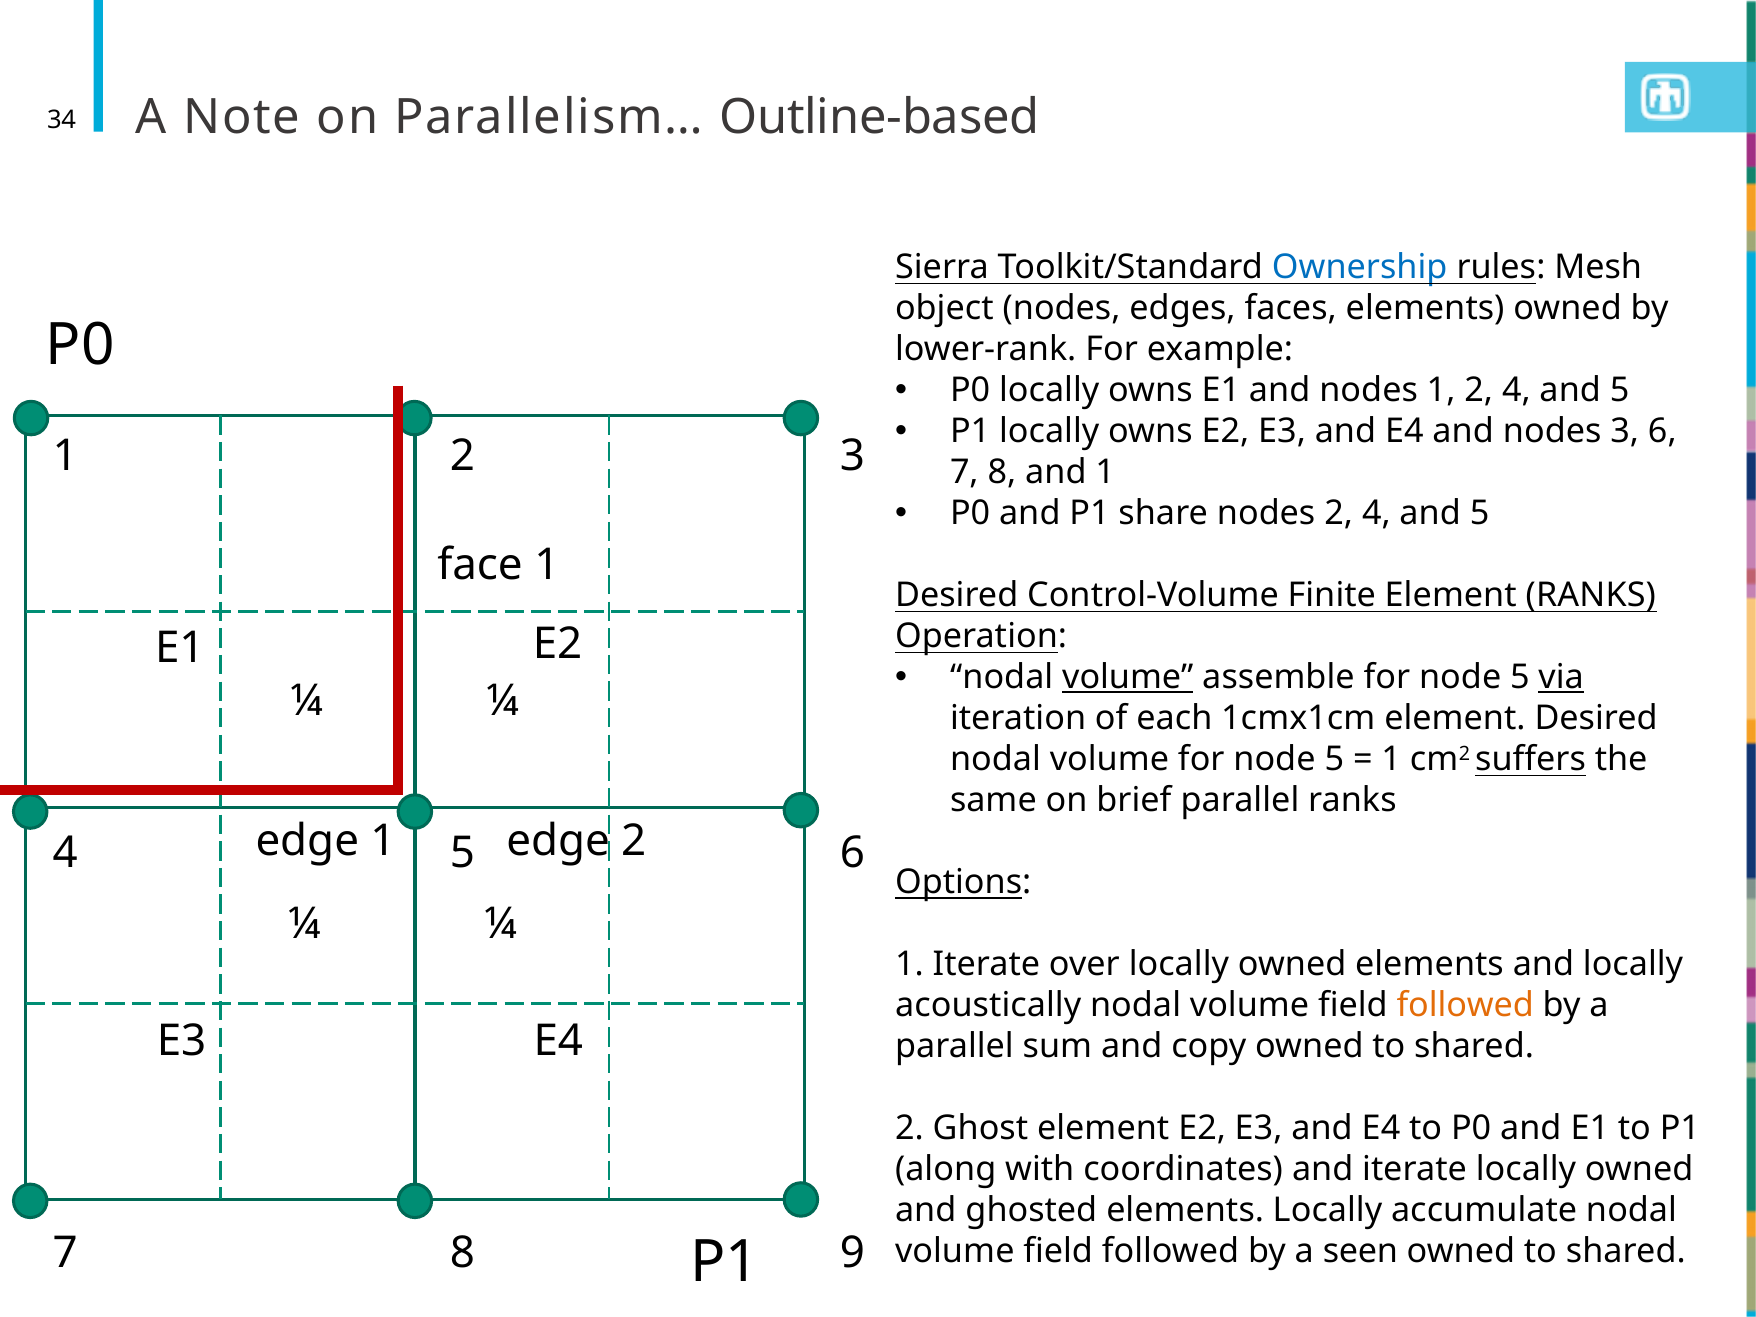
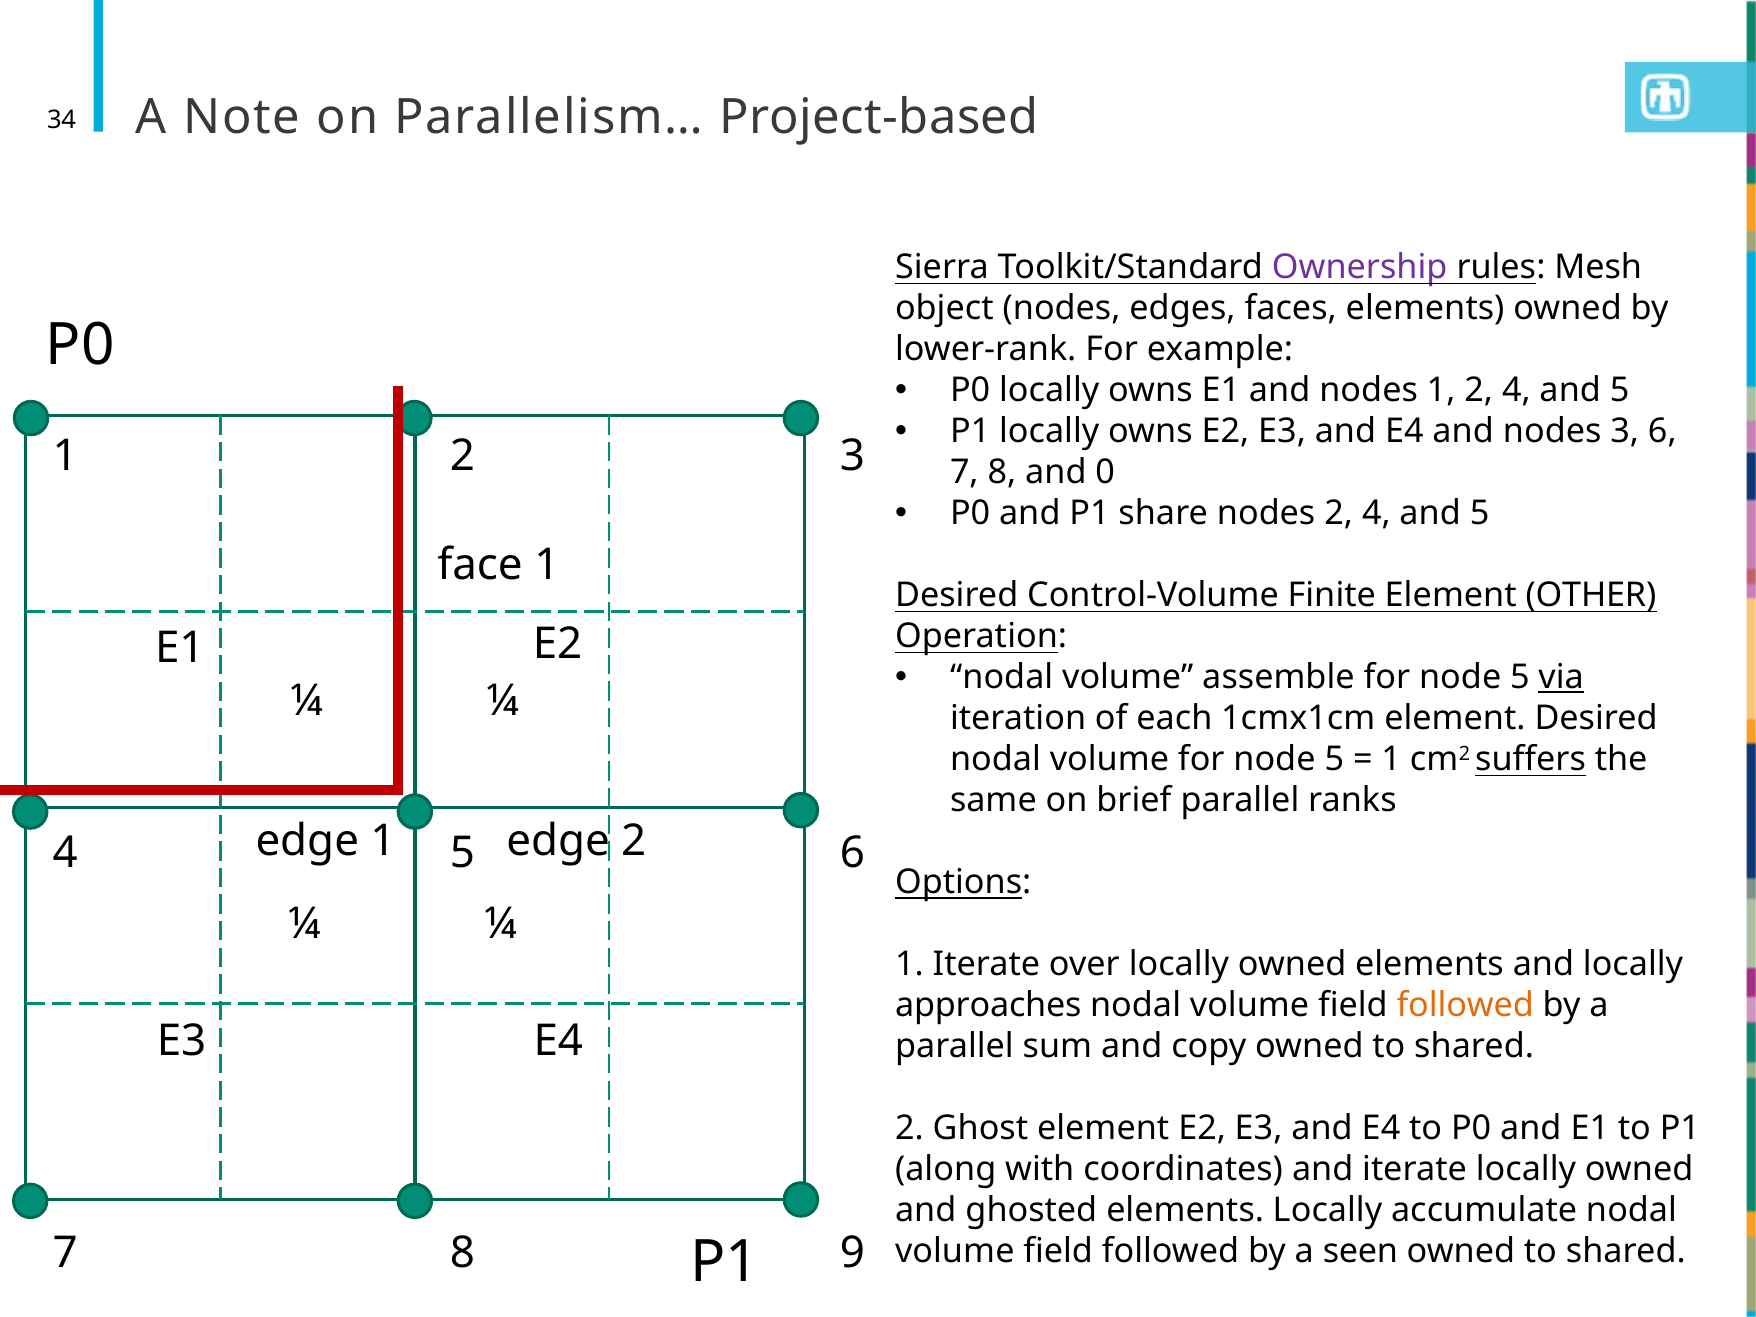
Outline-based: Outline-based -> Project-based
Ownership colour: blue -> purple
and 1: 1 -> 0
Element RANKS: RANKS -> OTHER
volume at (1128, 678) underline: present -> none
acoustically: acoustically -> approaches
